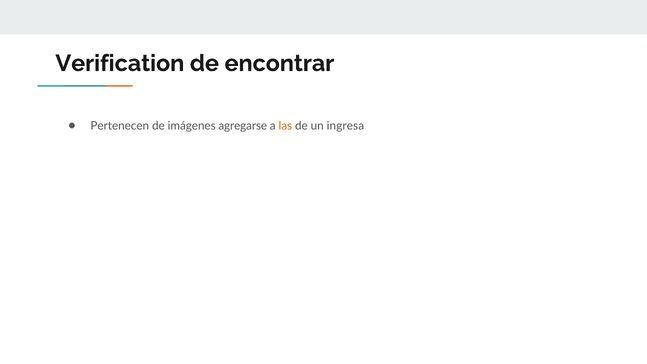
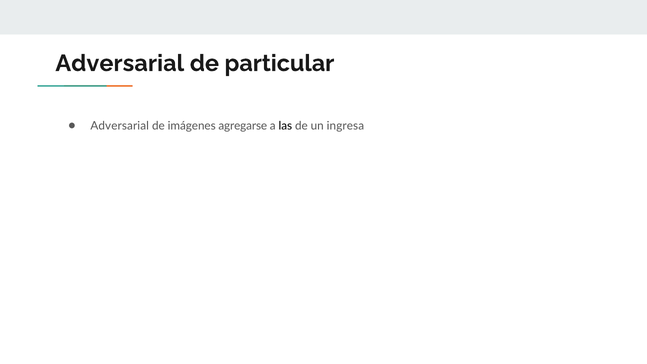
Verification at (120, 63): Verification -> Adversarial
encontrar: encontrar -> particular
Pertenecen at (120, 126): Pertenecen -> Adversarial
las colour: orange -> black
